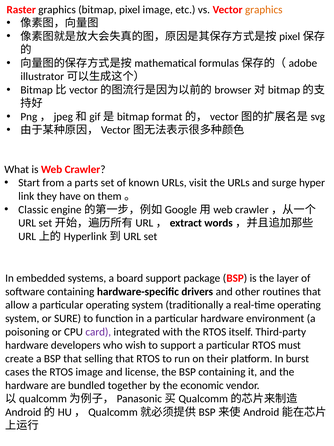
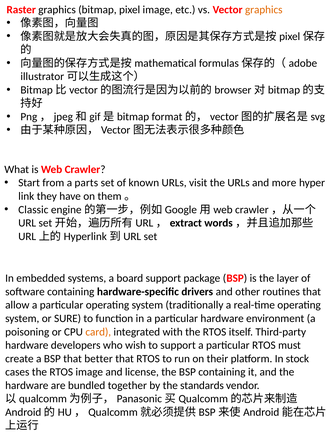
surge: surge -> more
card colour: purple -> orange
selling: selling -> better
burst: burst -> stock
economic: economic -> standards
